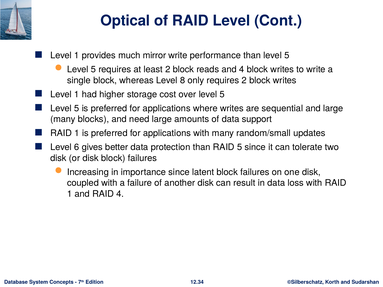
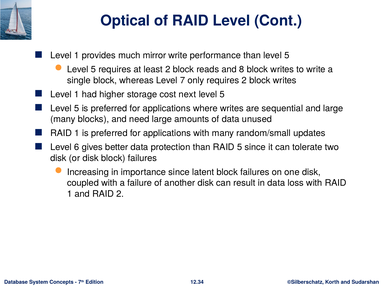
and 4: 4 -> 8
8: 8 -> 7
over: over -> next
support: support -> unused
RAID 4: 4 -> 2
